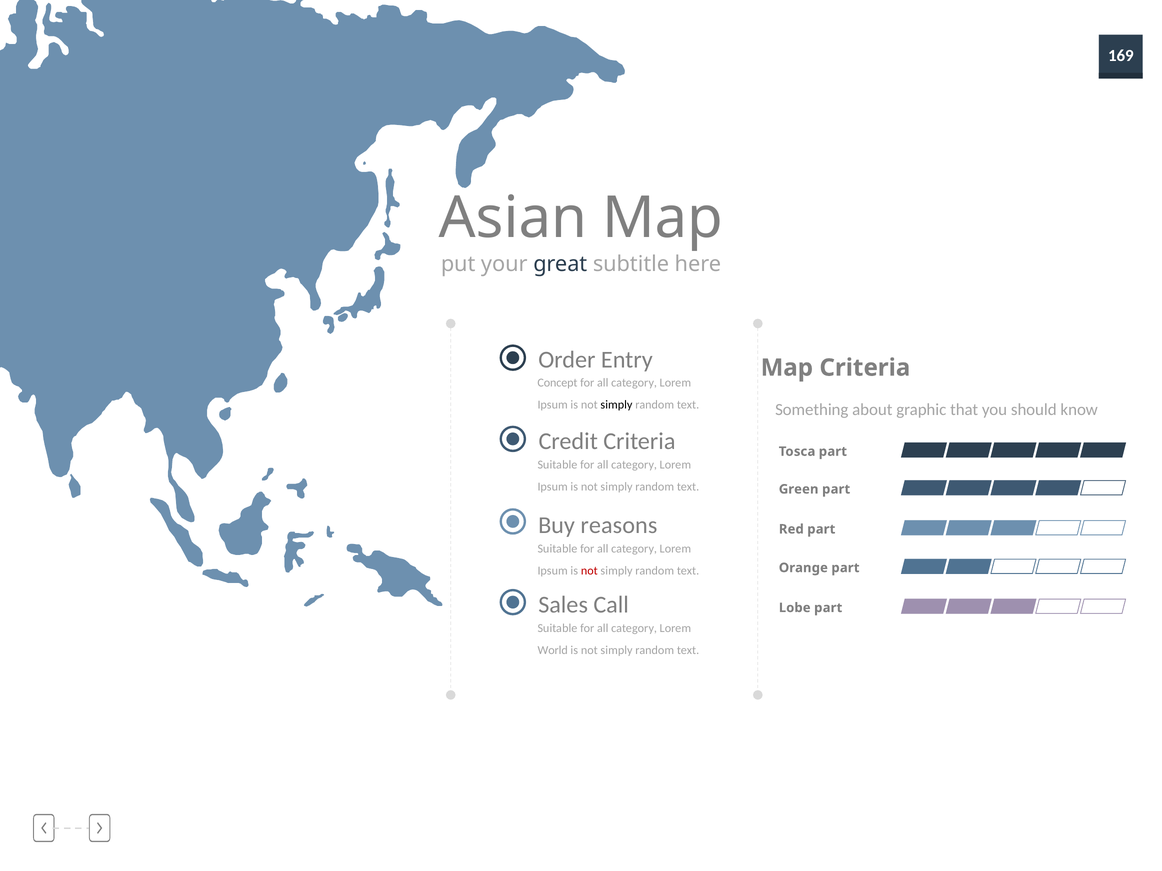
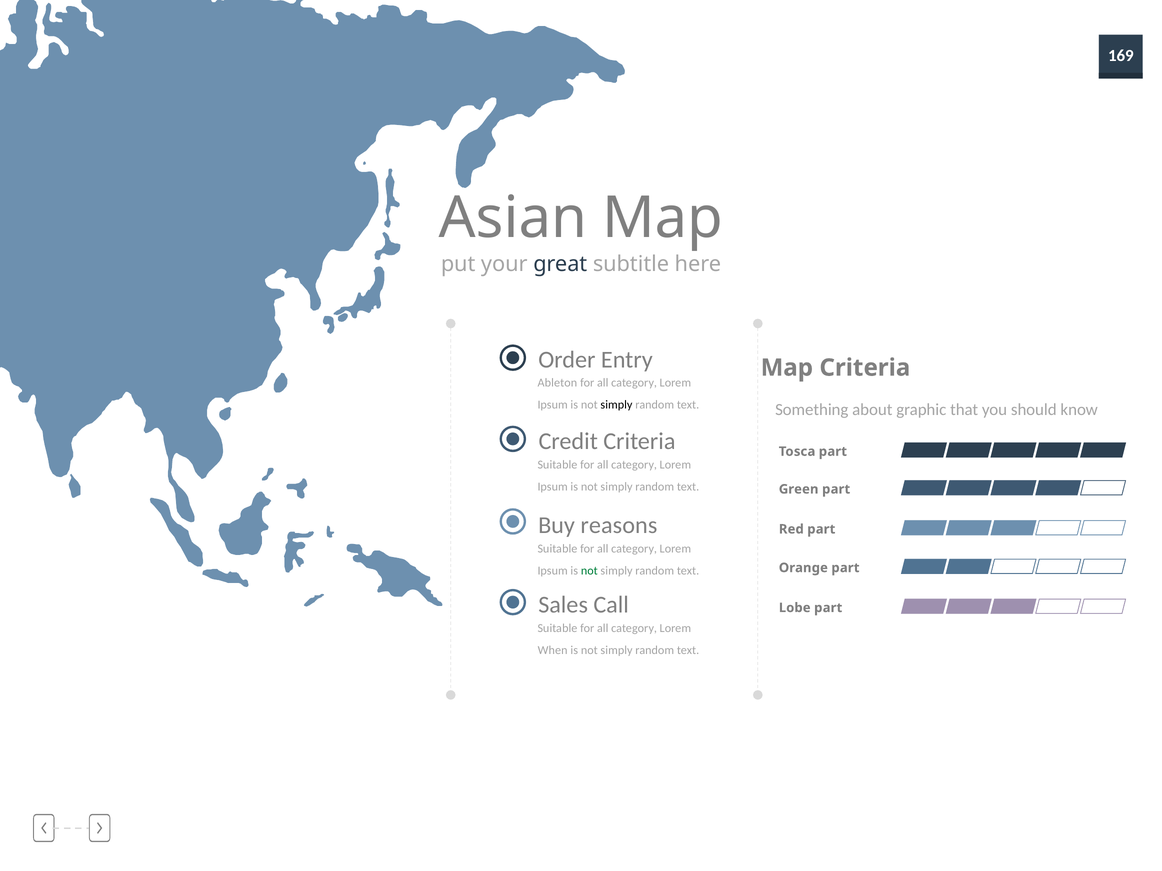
Concept: Concept -> Ableton
not at (589, 571) colour: red -> green
World: World -> When
